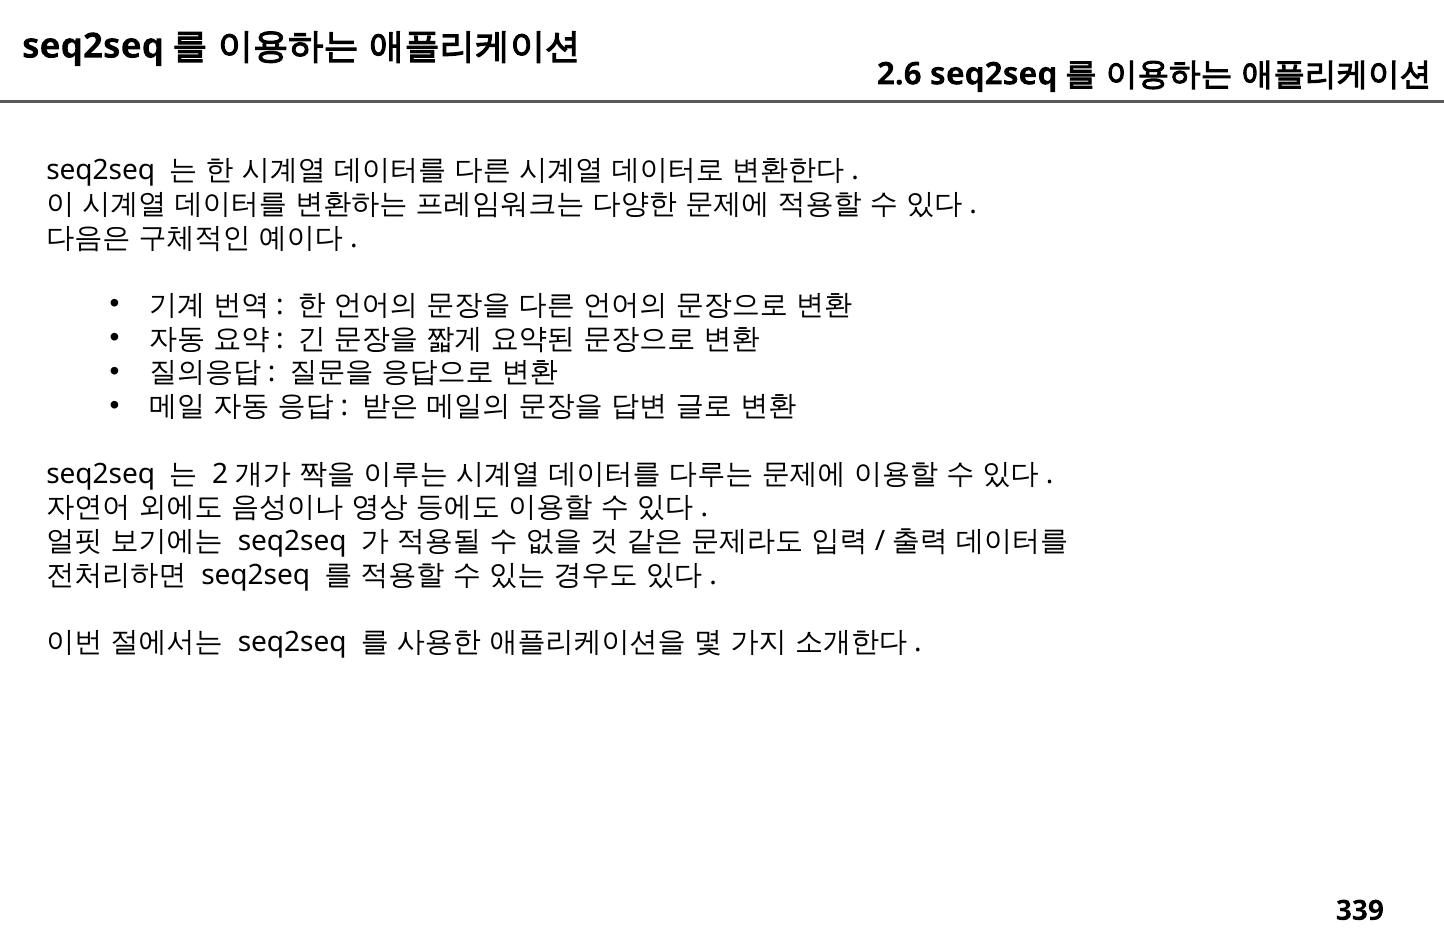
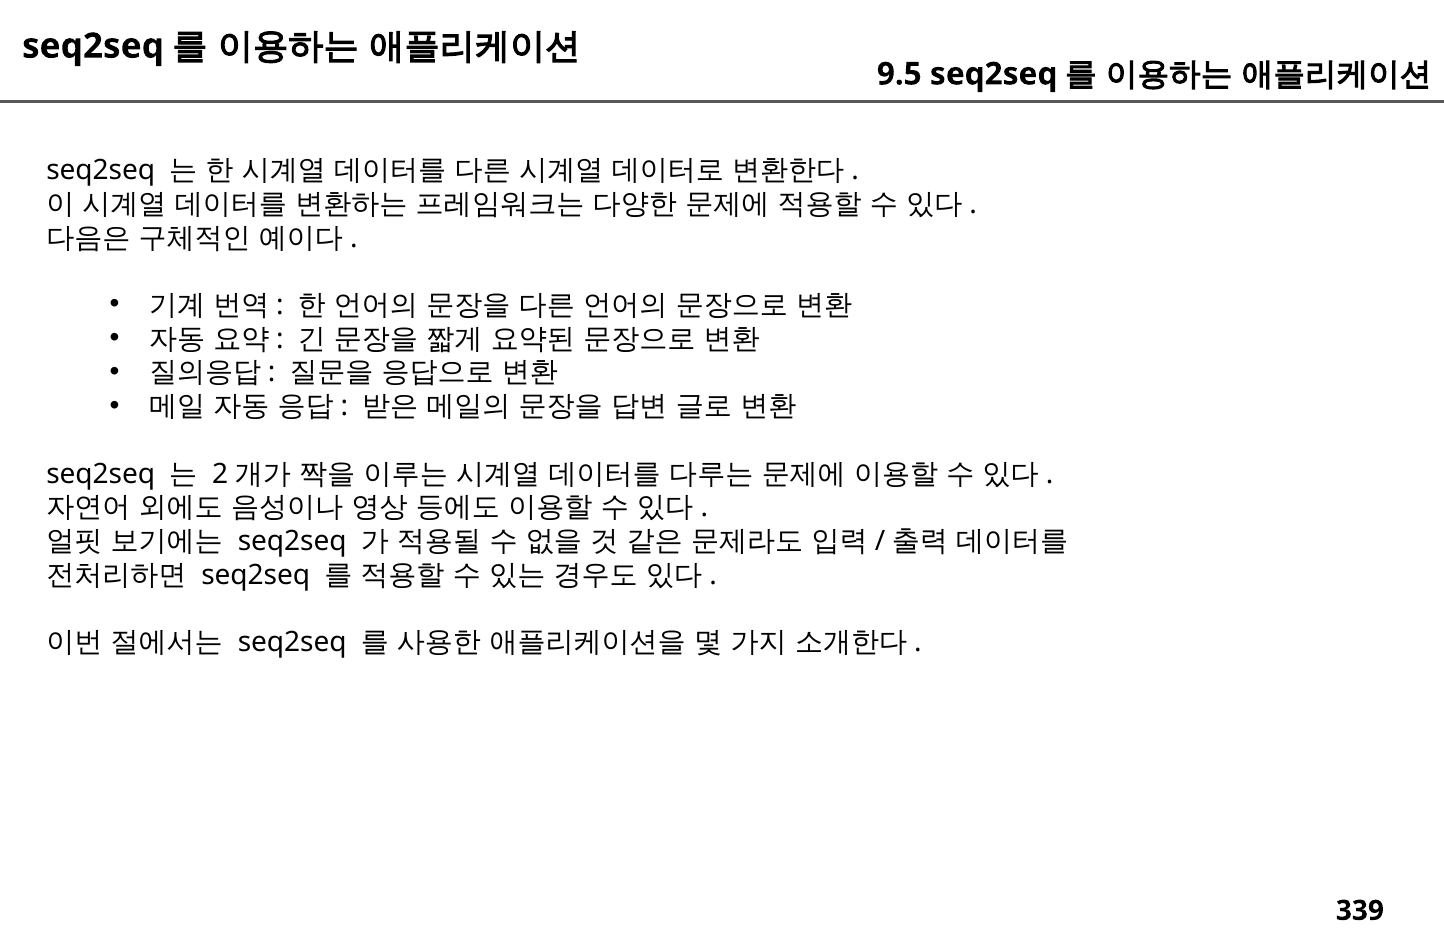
2.6: 2.6 -> 9.5
